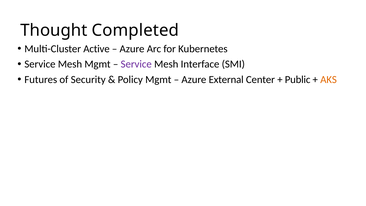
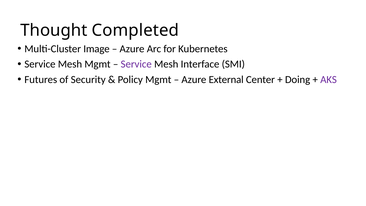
Active: Active -> Image
Public: Public -> Doing
AKS colour: orange -> purple
